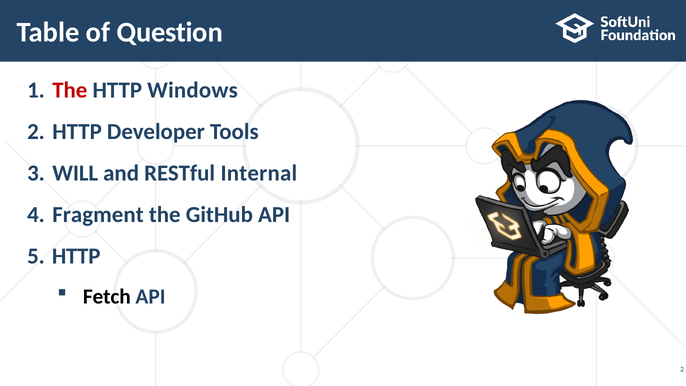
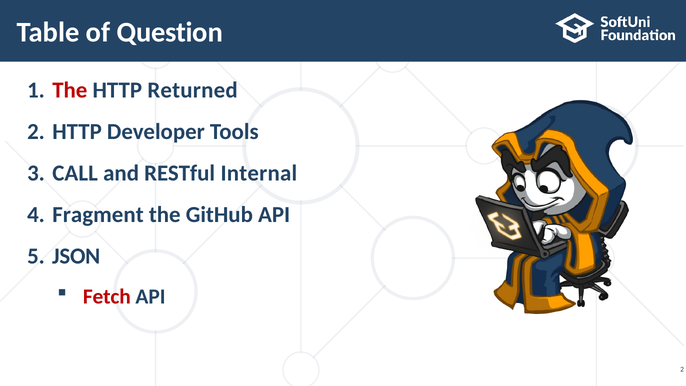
Windows: Windows -> Returned
WILL: WILL -> CALL
HTTP at (76, 256): HTTP -> JSON
Fetch colour: black -> red
